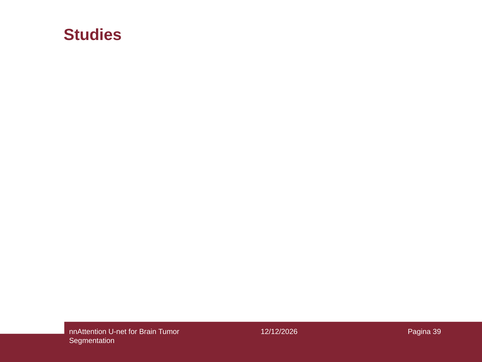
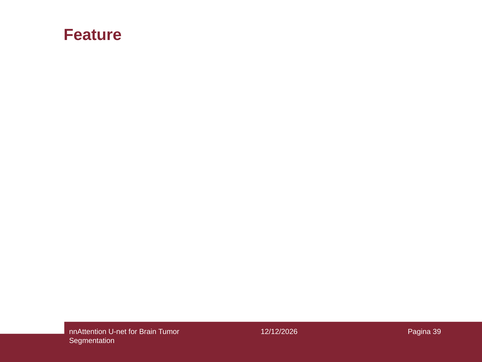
Studies: Studies -> Feature
